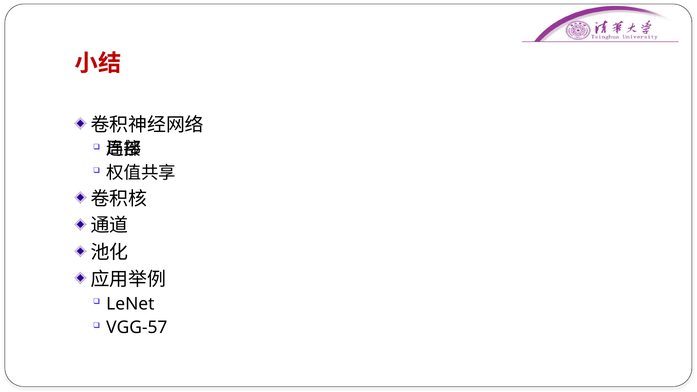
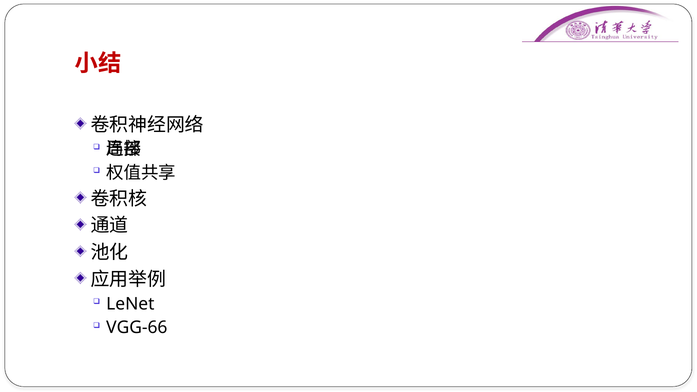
VGG-57: VGG-57 -> VGG-66
